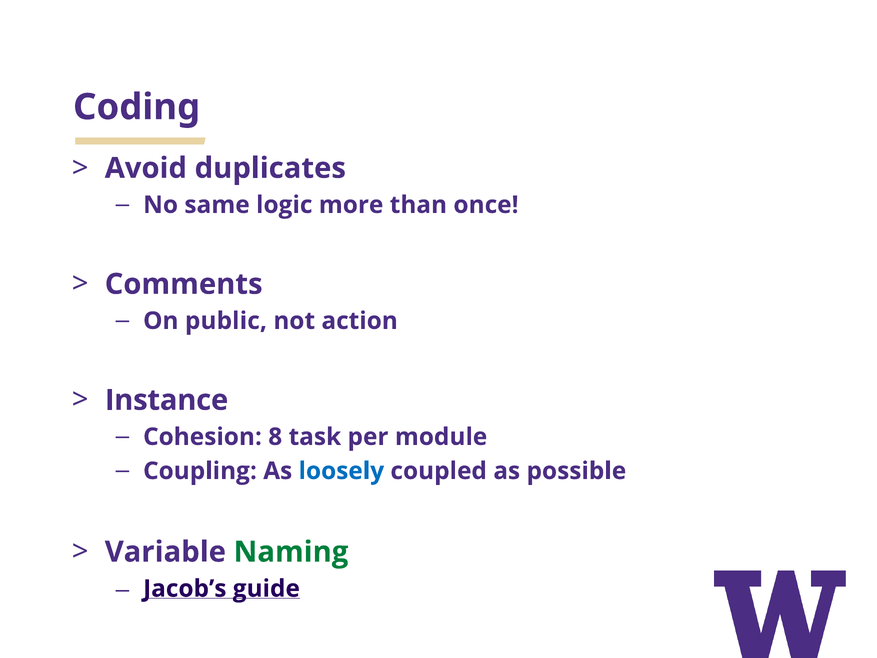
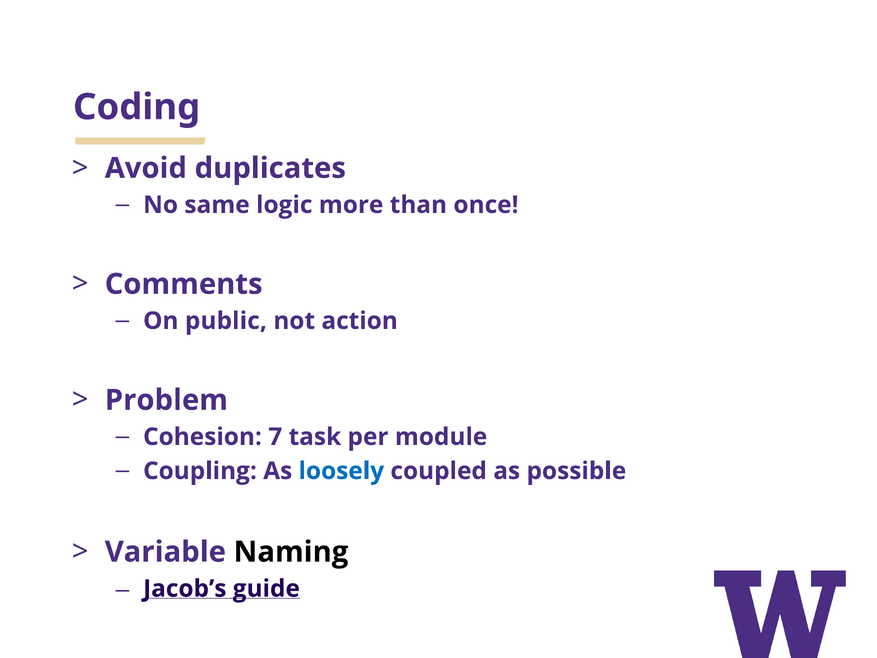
Instance: Instance -> Problem
8: 8 -> 7
Naming colour: green -> black
